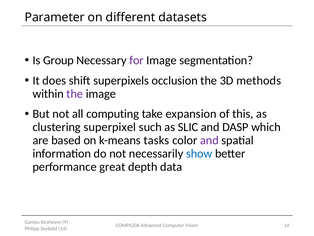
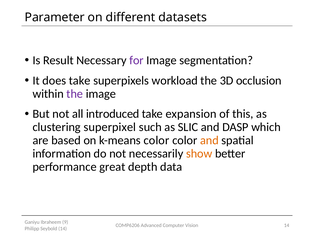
Group: Group -> Result
does shift: shift -> take
occlusion: occlusion -> workload
methods: methods -> occlusion
computing: computing -> introduced
k-means tasks: tasks -> color
and at (209, 140) colour: purple -> orange
show colour: blue -> orange
